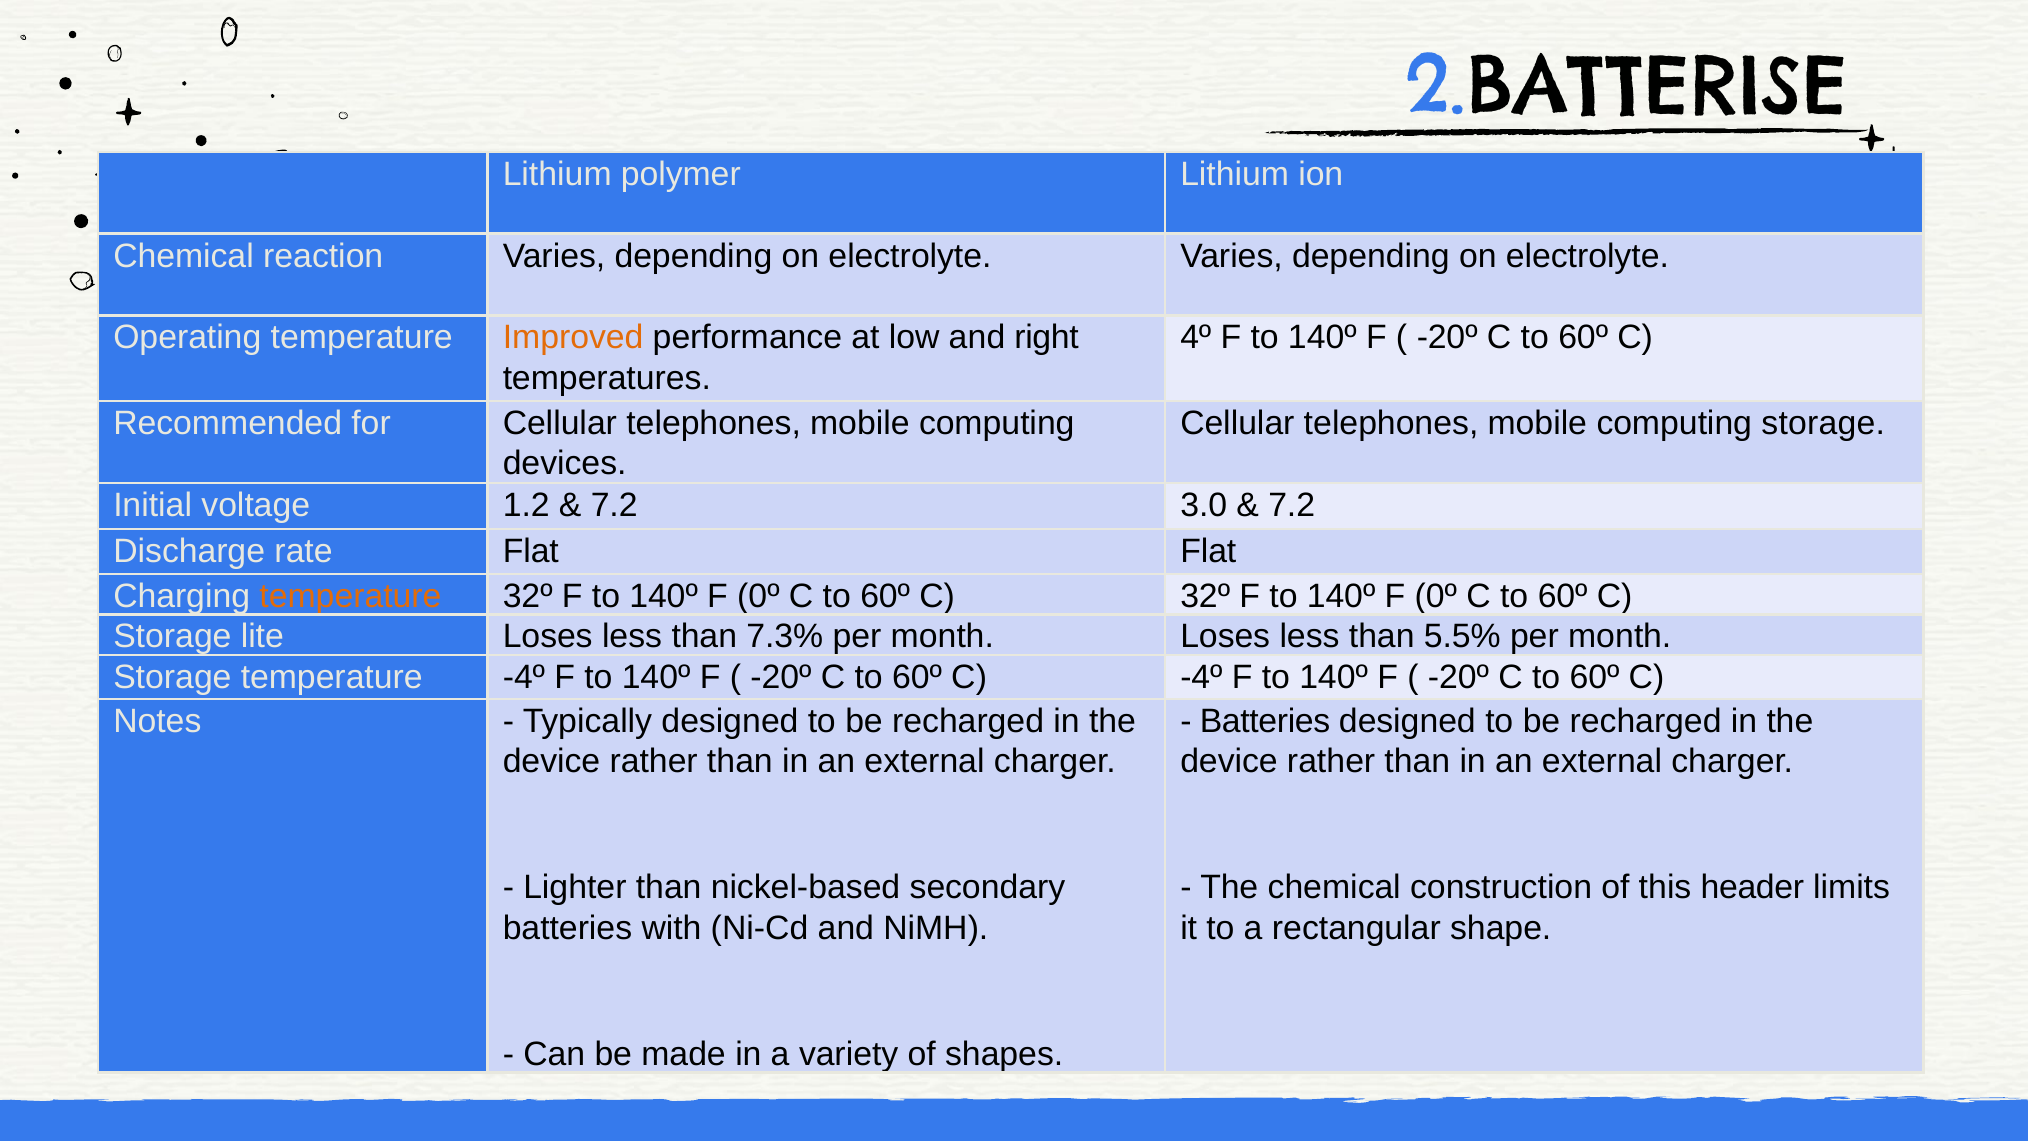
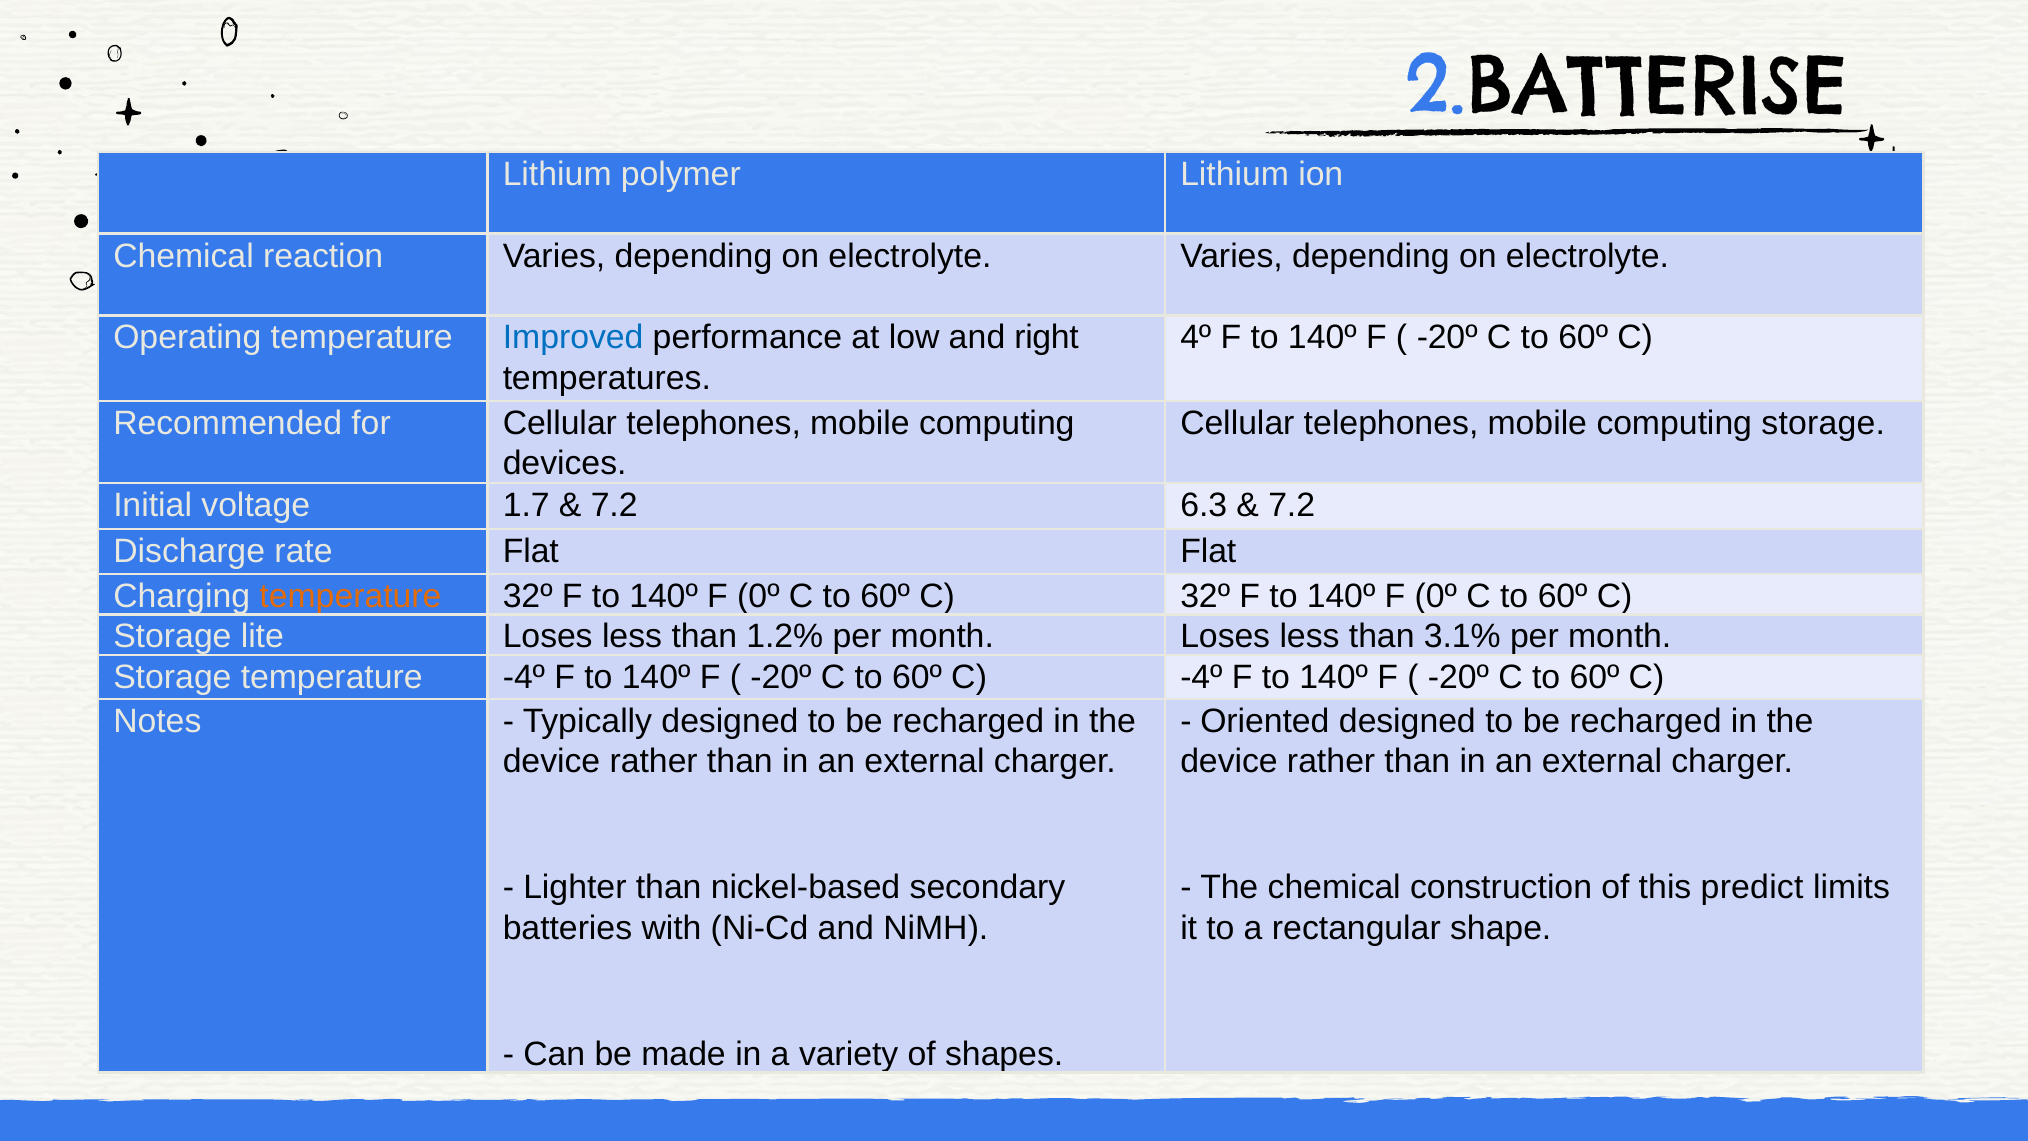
Improved colour: orange -> blue
1.2: 1.2 -> 1.7
3.0: 3.0 -> 6.3
7.3%: 7.3% -> 1.2%
5.5%: 5.5% -> 3.1%
Batteries at (1265, 721): Batteries -> Oriented
header: header -> predict
